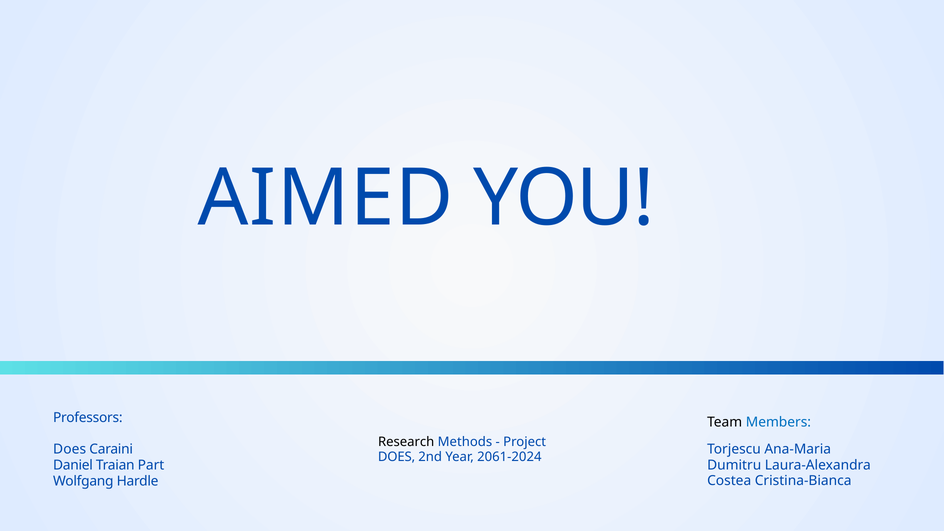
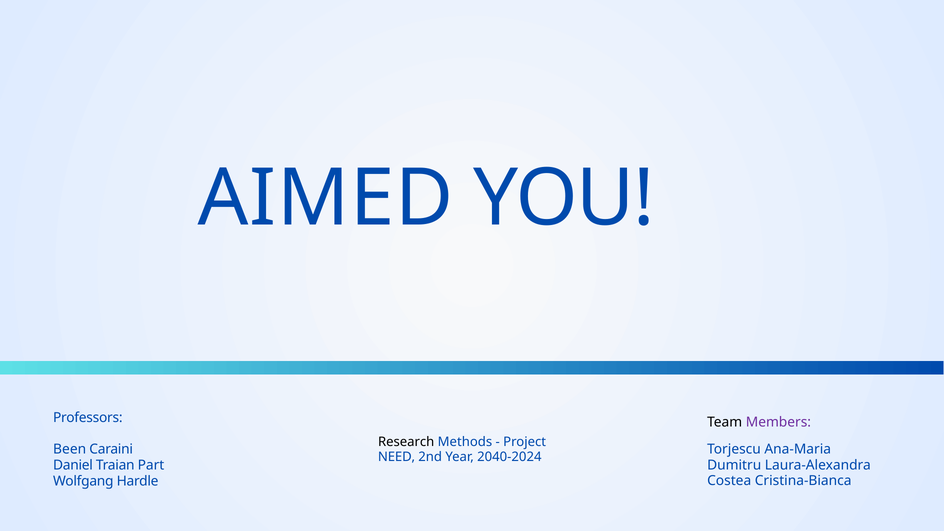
Members colour: blue -> purple
Does at (70, 449): Does -> Been
DOES at (397, 457): DOES -> NEED
2061-2024: 2061-2024 -> 2040-2024
